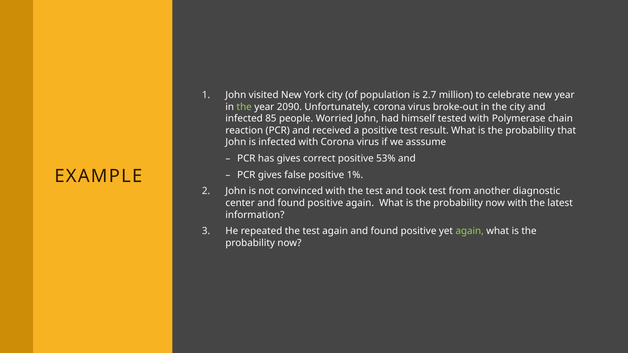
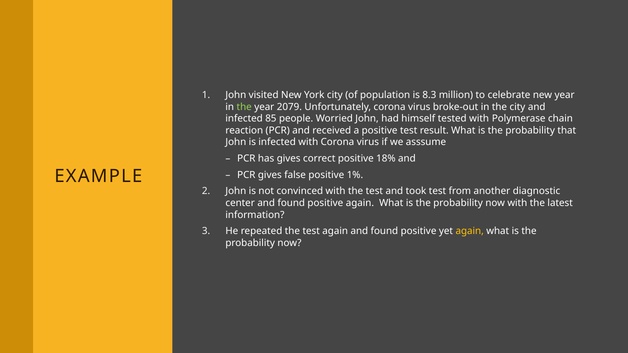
2.7: 2.7 -> 8.3
2090: 2090 -> 2079
53%: 53% -> 18%
again at (470, 231) colour: light green -> yellow
